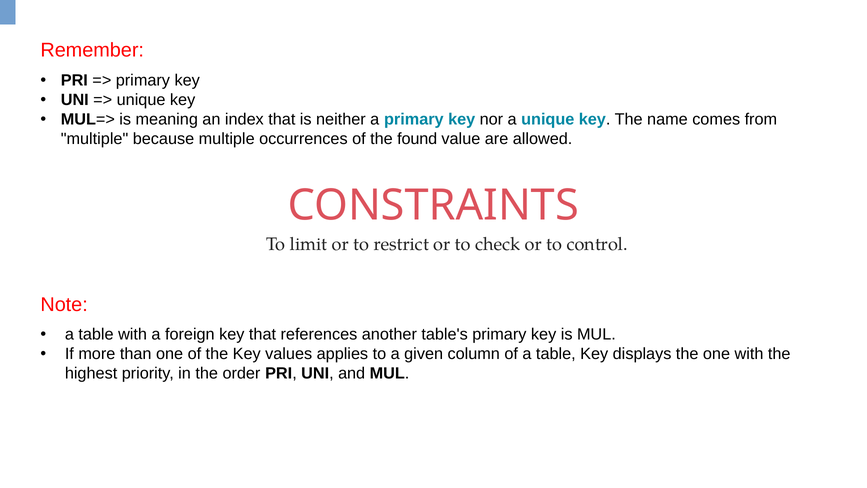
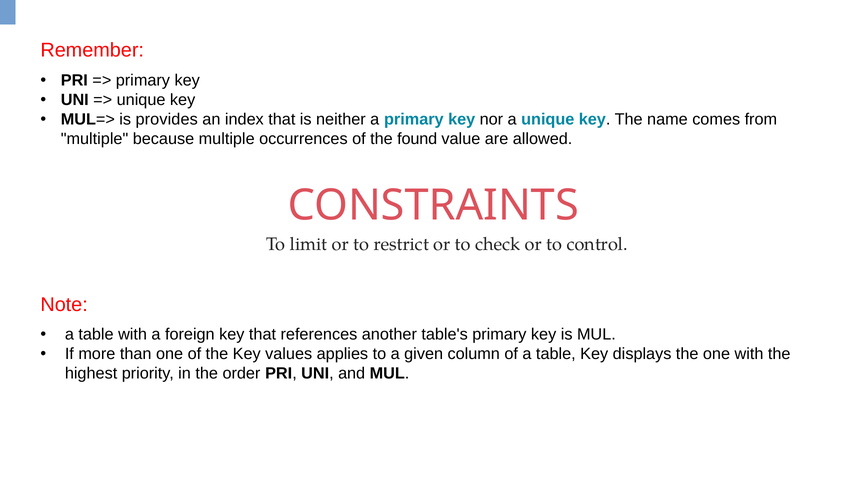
meaning: meaning -> provides
